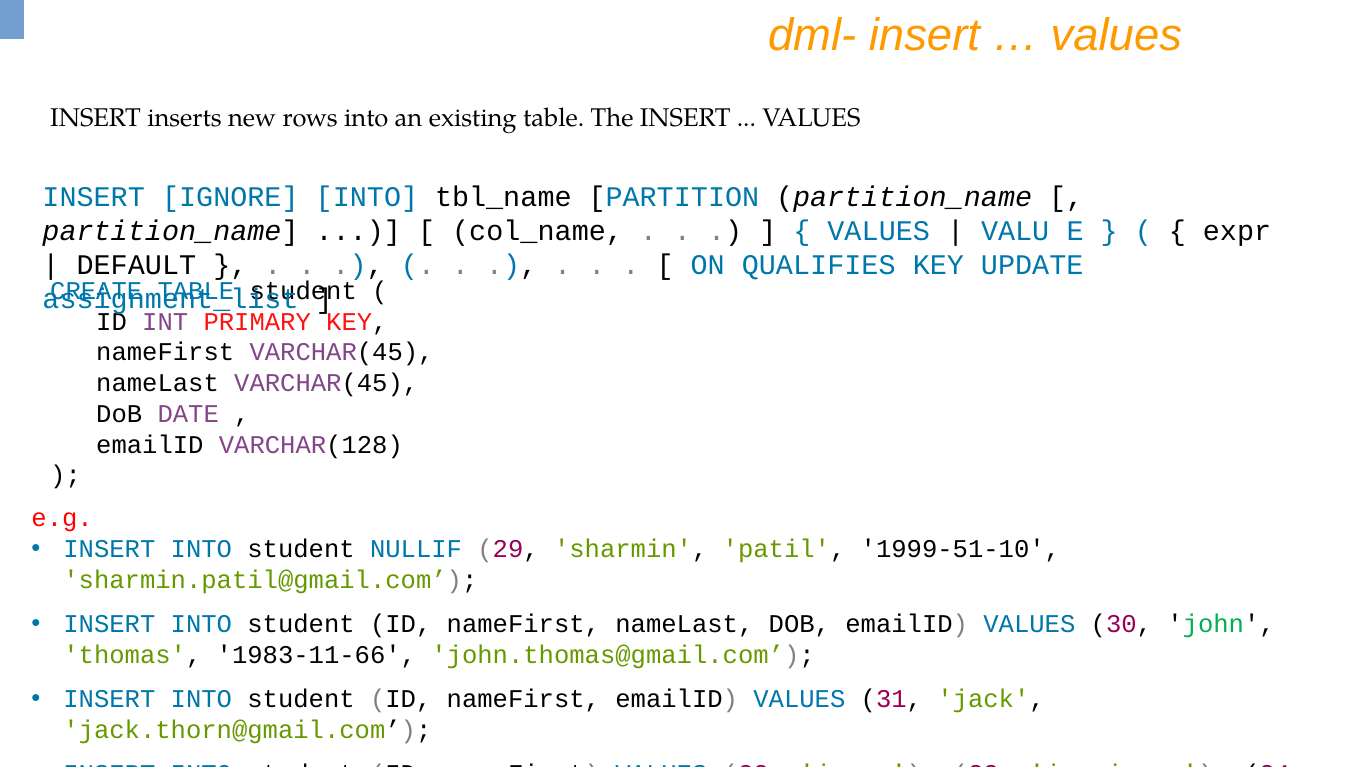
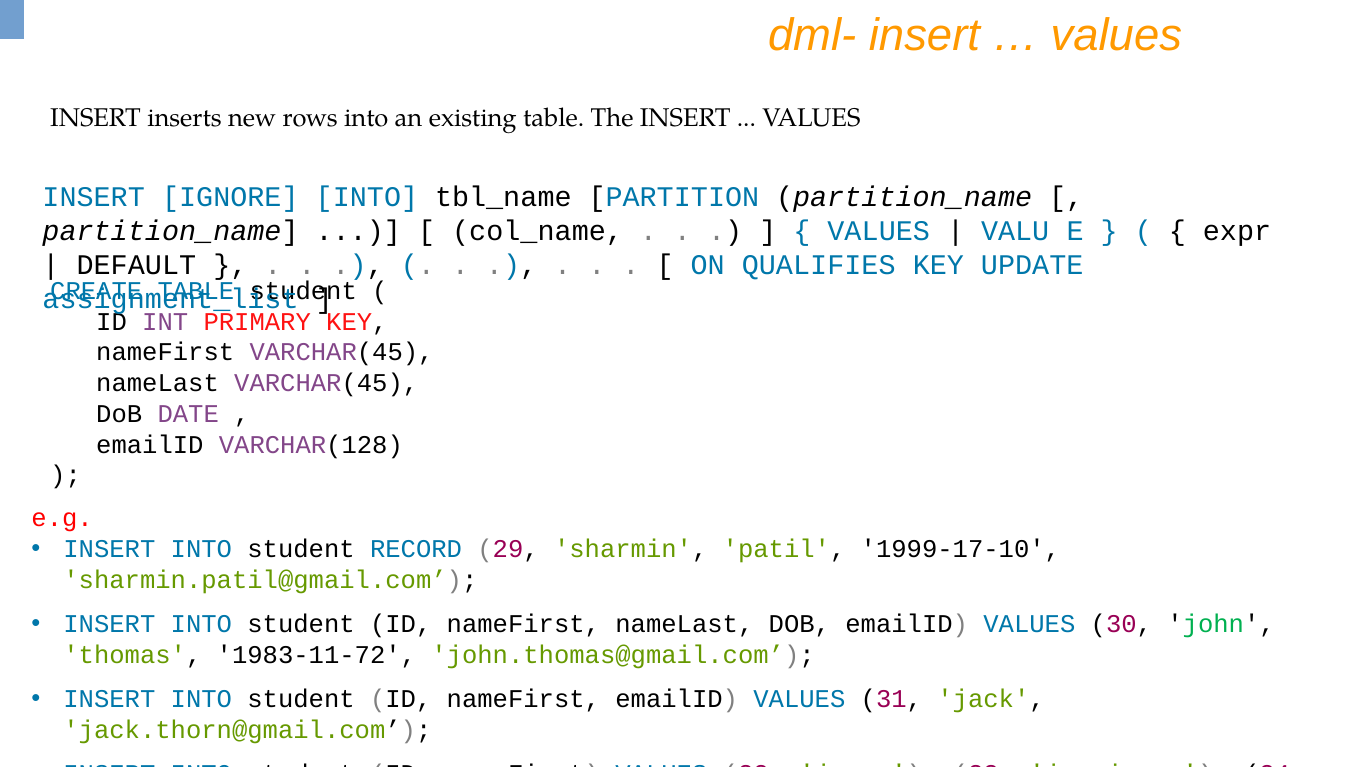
NULLIF: NULLIF -> RECORD
1999-51-10: 1999-51-10 -> 1999-17-10
1983-11-66: 1983-11-66 -> 1983-11-72
